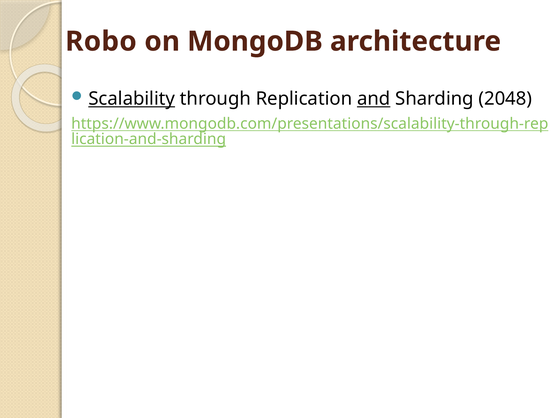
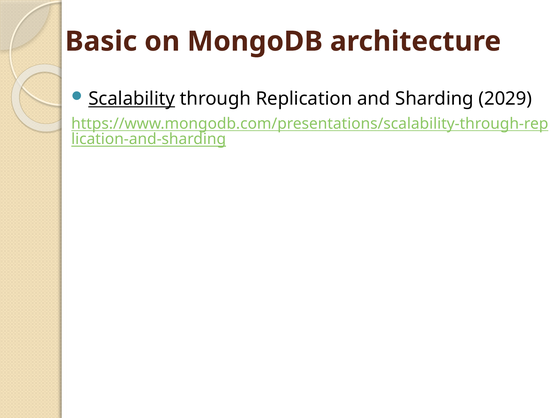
Robo: Robo -> Basic
and underline: present -> none
2048: 2048 -> 2029
